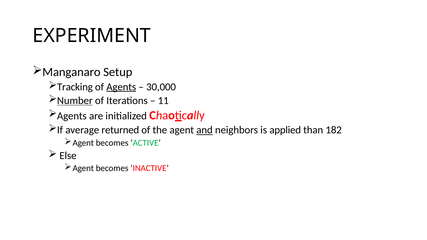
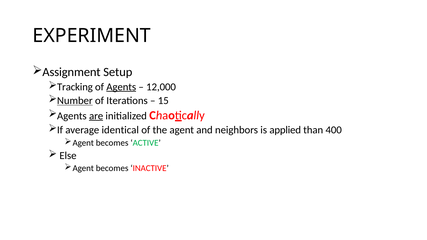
Manganaro: Manganaro -> Assignment
30,000: 30,000 -> 12,000
11: 11 -> 15
are underline: none -> present
returned: returned -> identical
and underline: present -> none
182: 182 -> 400
